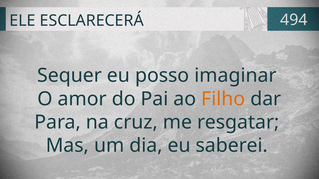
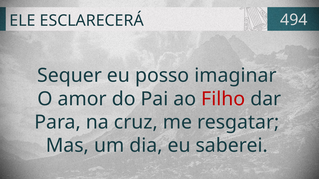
Filho colour: orange -> red
